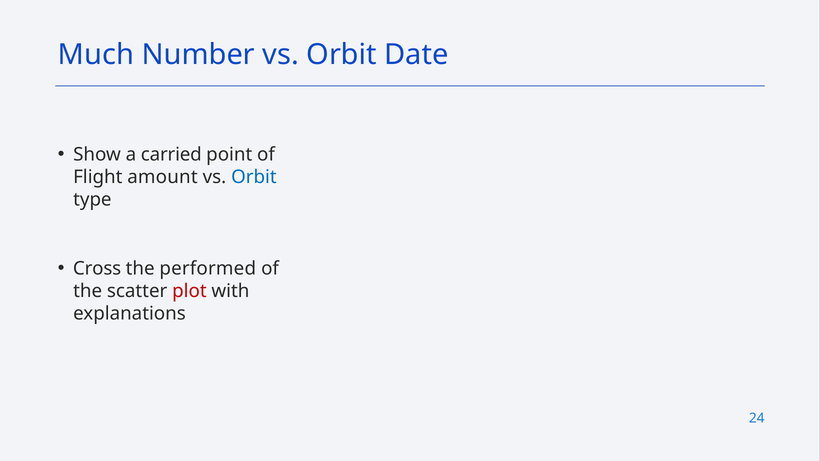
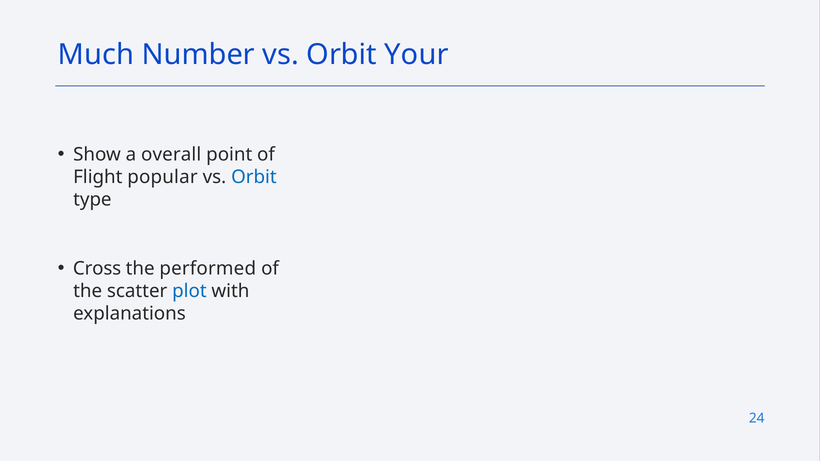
Date: Date -> Your
carried: carried -> overall
amount: amount -> popular
plot colour: red -> blue
